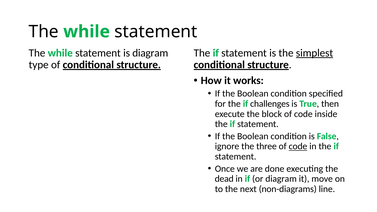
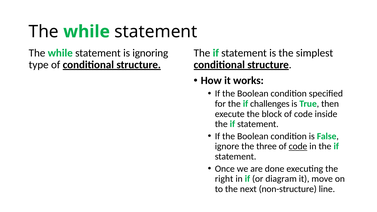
is diagram: diagram -> ignoring
simplest underline: present -> none
dead: dead -> right
non-diagrams: non-diagrams -> non-structure
